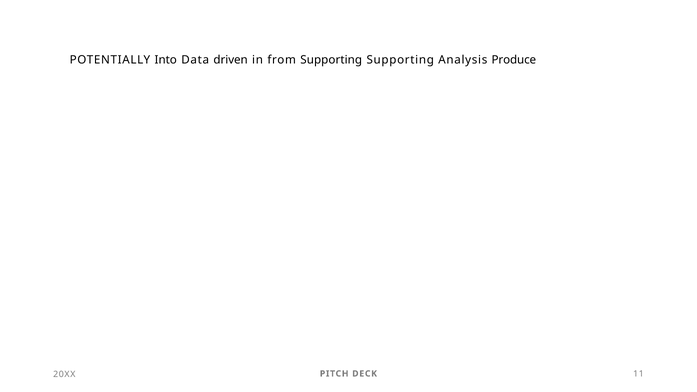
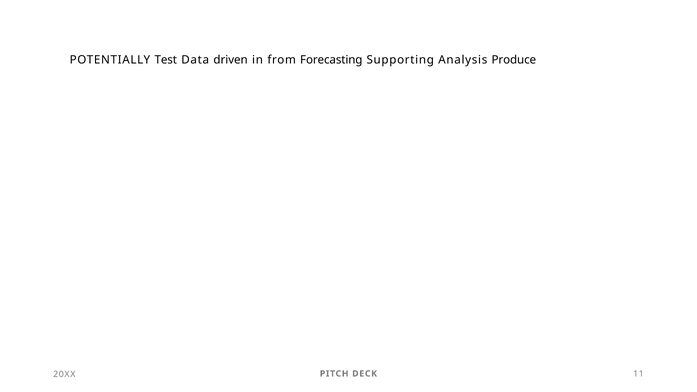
Into: Into -> Test
from Supporting: Supporting -> Forecasting
